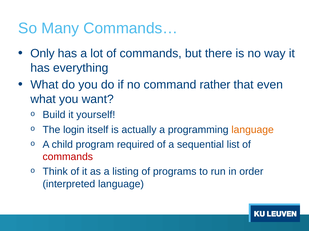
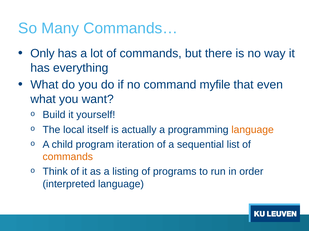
rather: rather -> myfile
login: login -> local
required: required -> iteration
commands at (68, 157) colour: red -> orange
